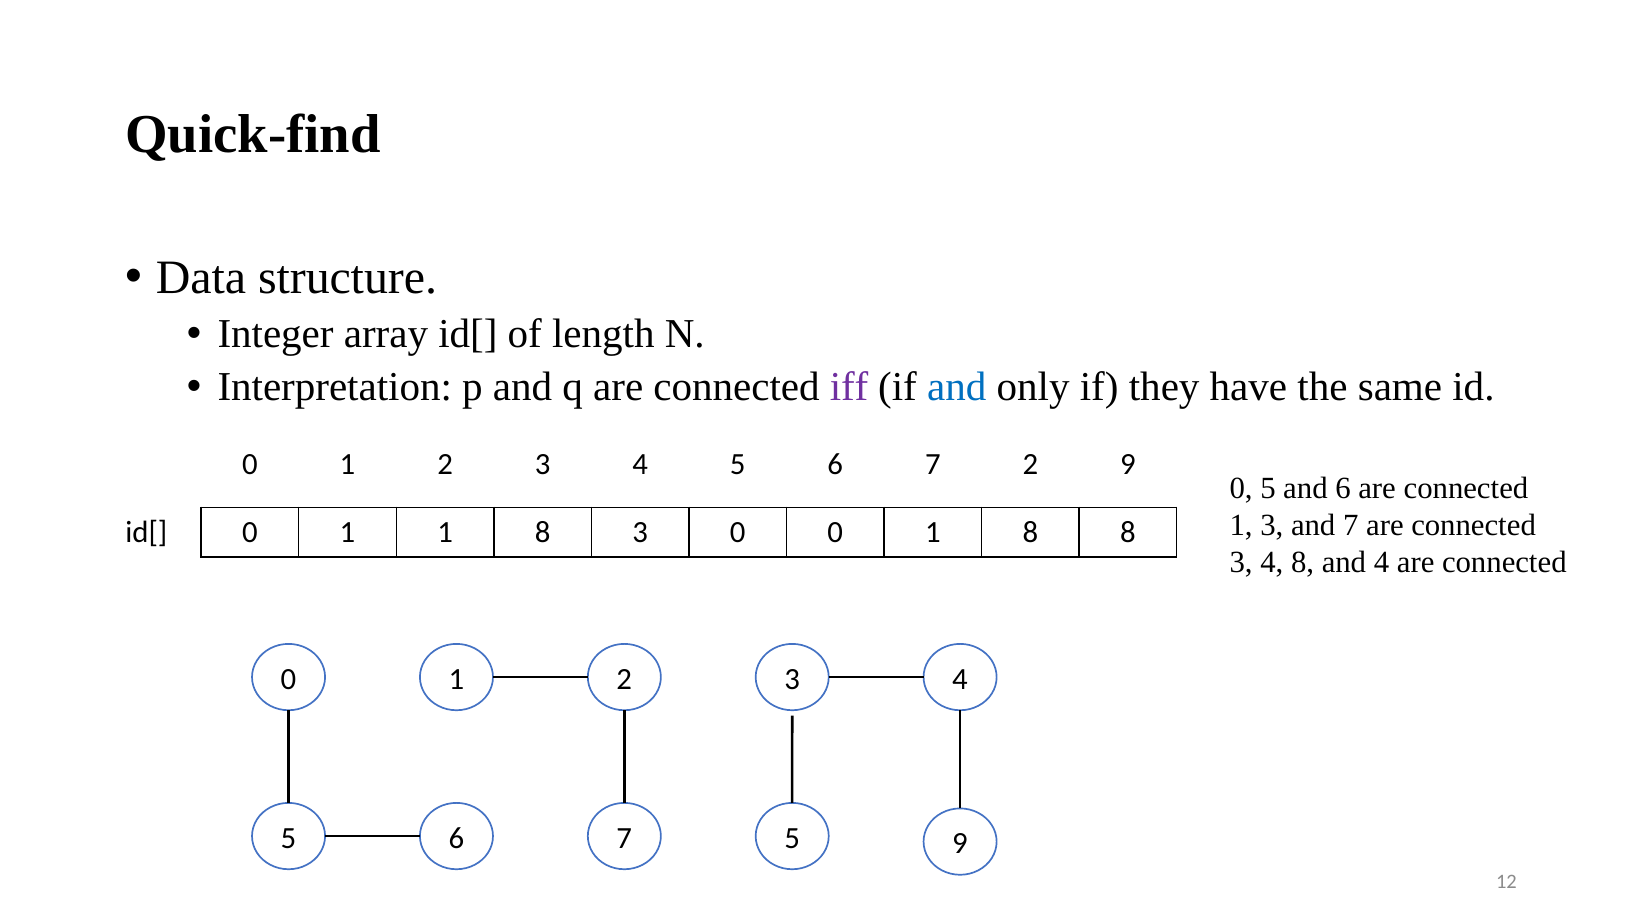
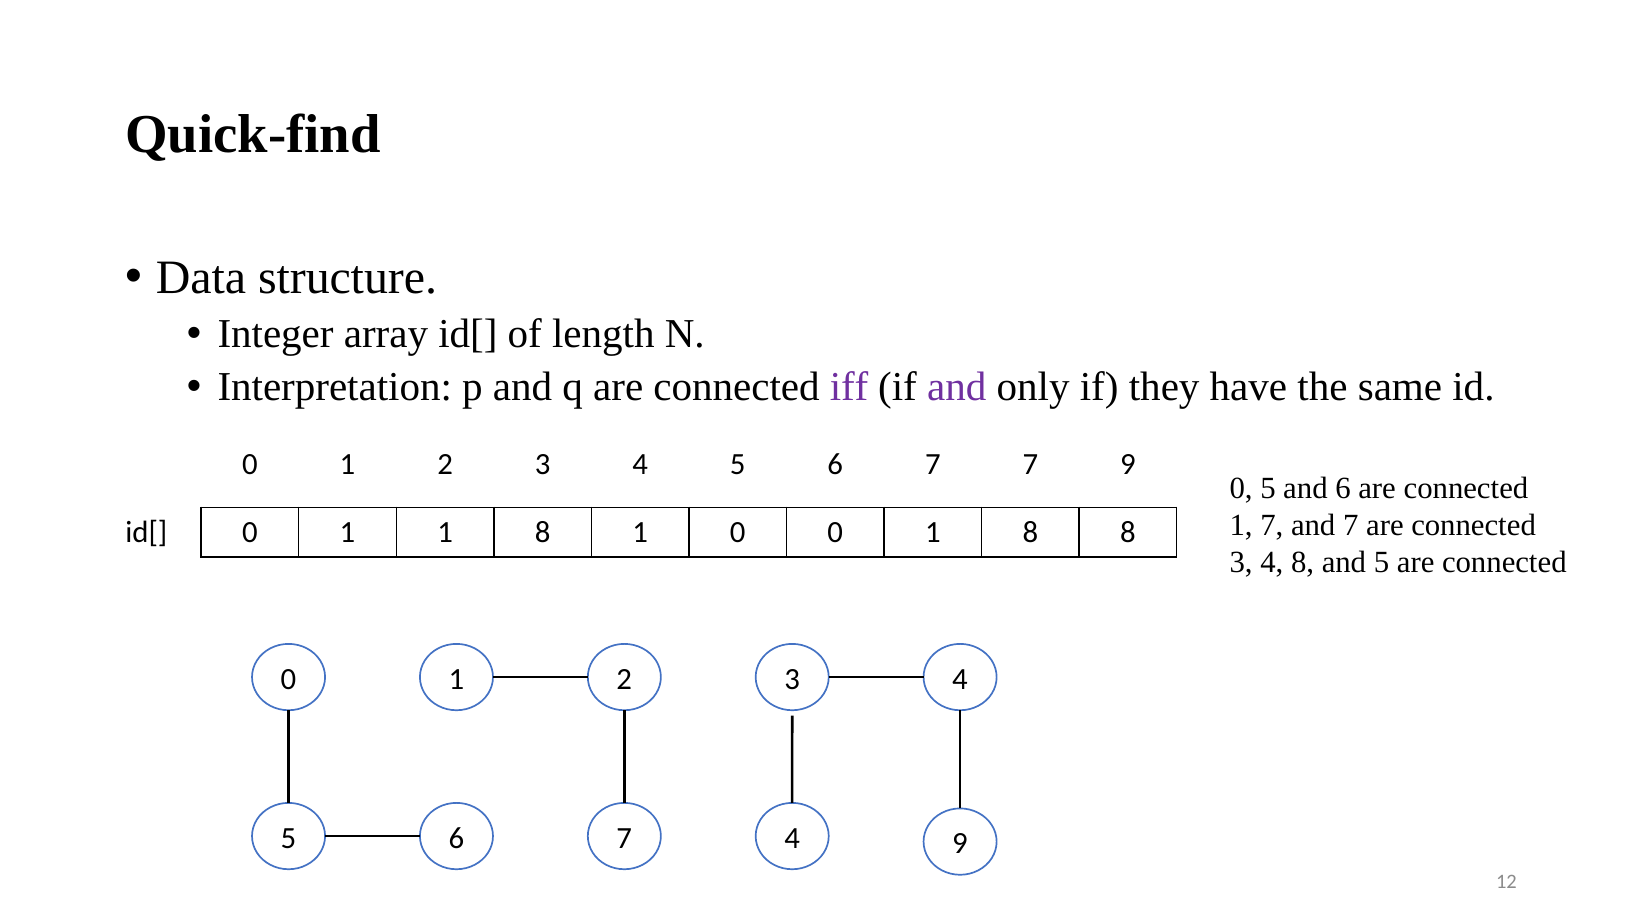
and at (957, 387) colour: blue -> purple
7 2: 2 -> 7
1 3: 3 -> 7
8 3: 3 -> 1
and 4: 4 -> 5
7 5: 5 -> 4
